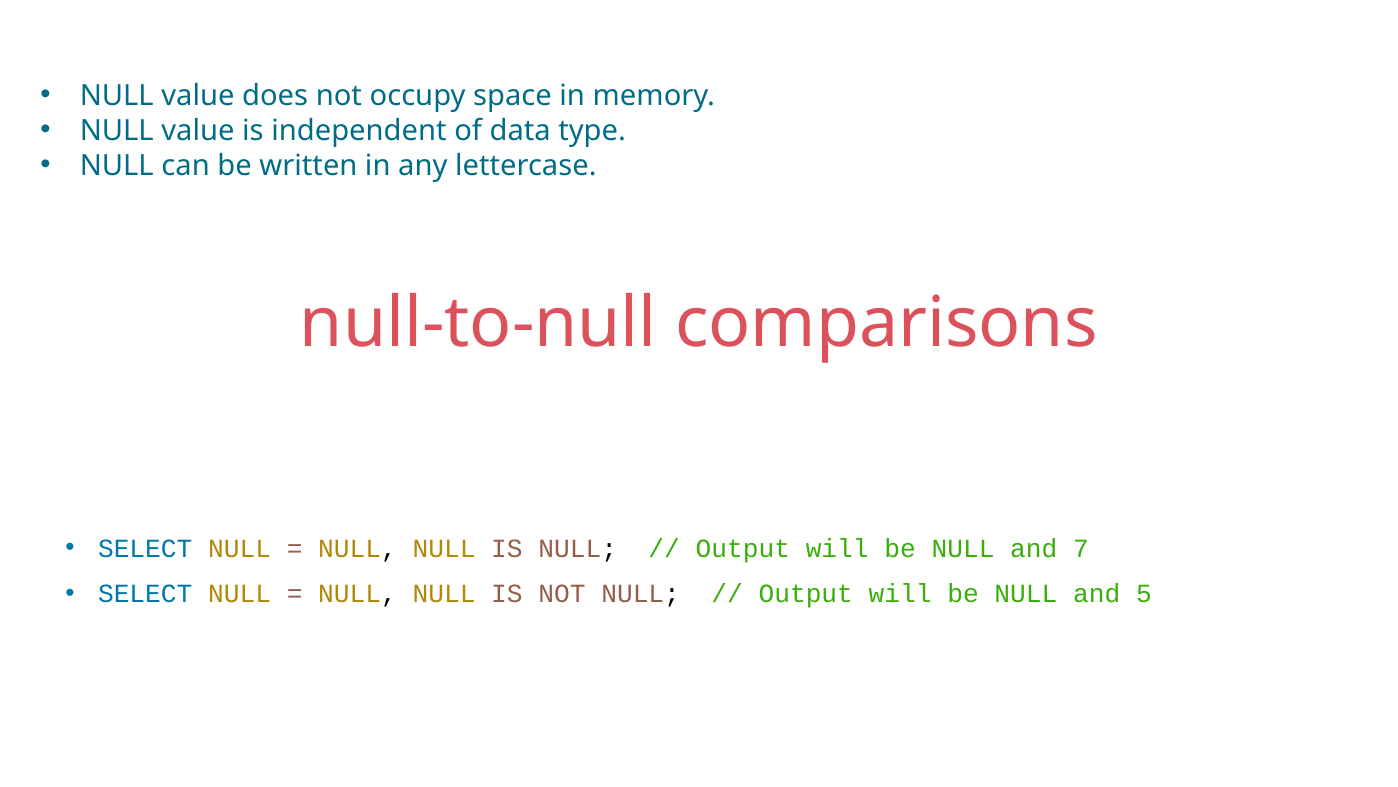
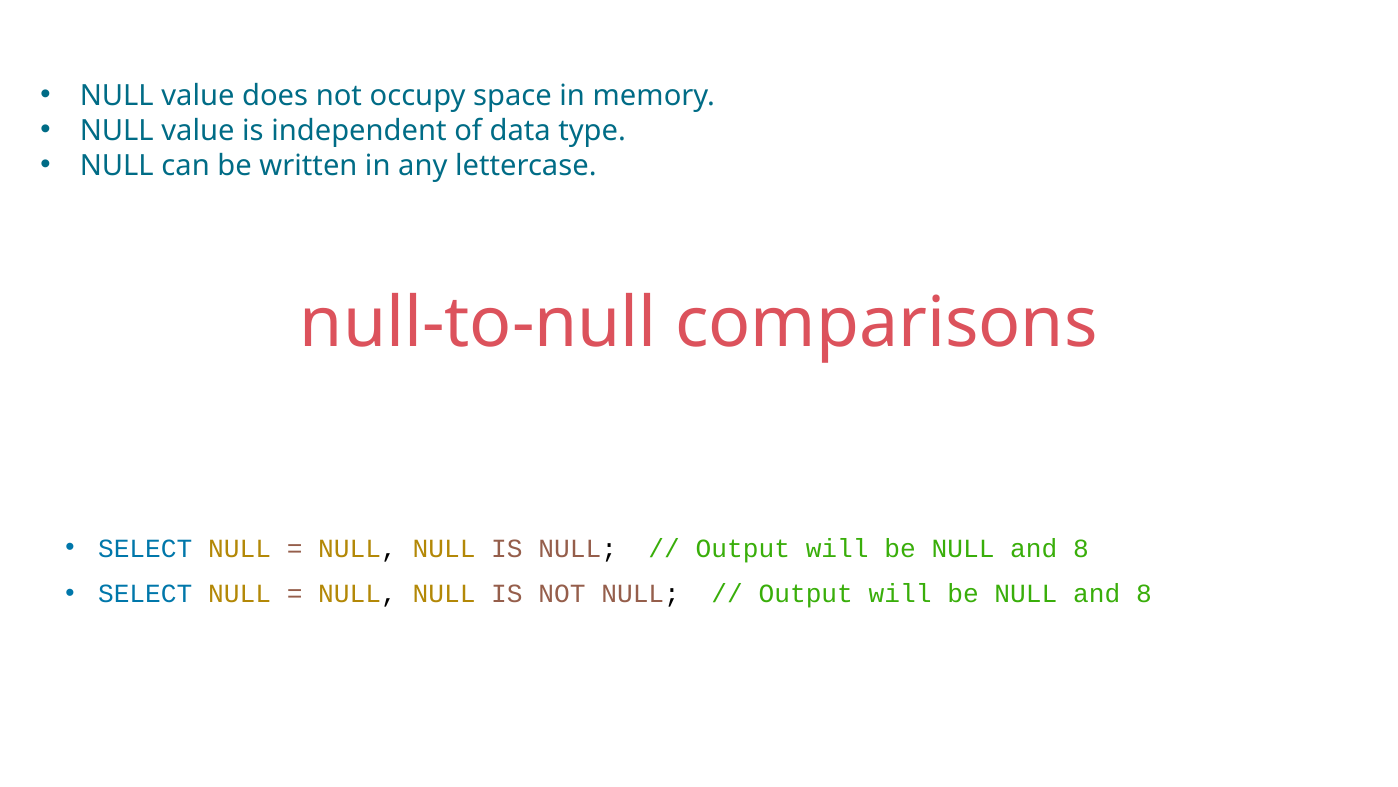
7 at (1081, 548): 7 -> 8
5 at (1144, 593): 5 -> 8
